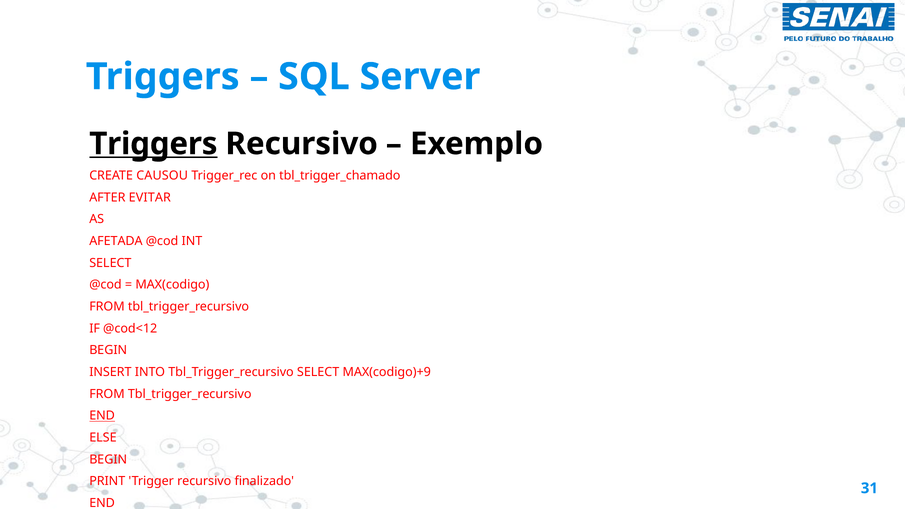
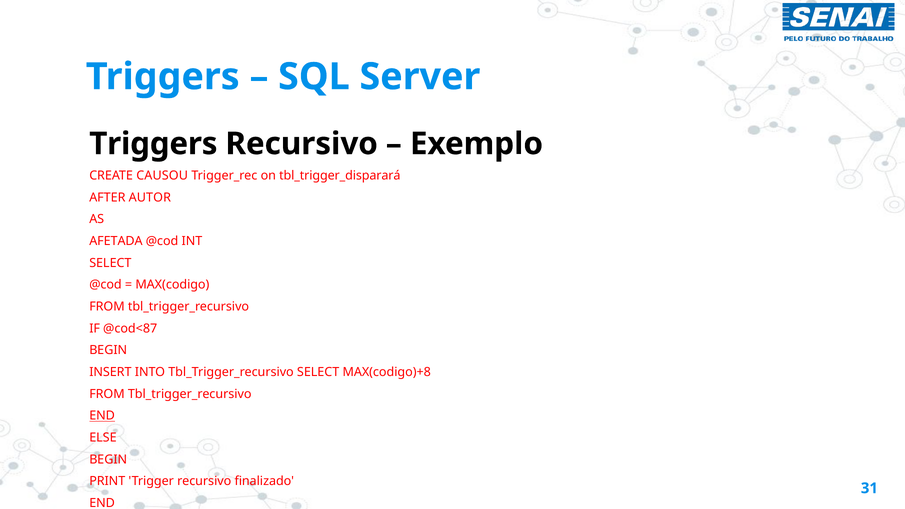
Triggers at (153, 144) underline: present -> none
tbl_trigger_chamado: tbl_trigger_chamado -> tbl_trigger_disparará
EVITAR: EVITAR -> AUTOR
@cod<12: @cod<12 -> @cod<87
MAX(codigo)+9: MAX(codigo)+9 -> MAX(codigo)+8
